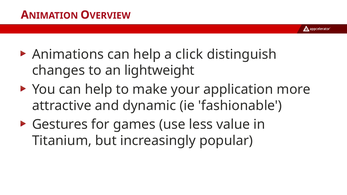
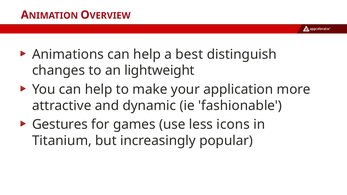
click: click -> best
value: value -> icons
